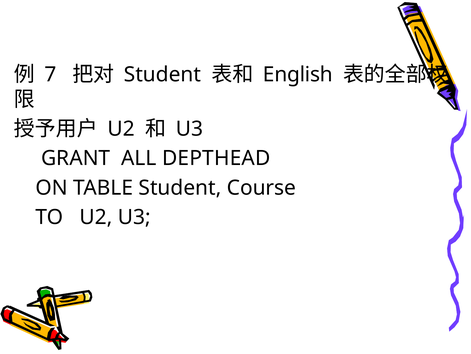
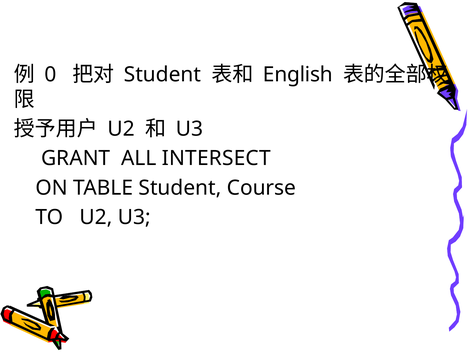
7: 7 -> 0
DEPTHEAD: DEPTHEAD -> INTERSECT
